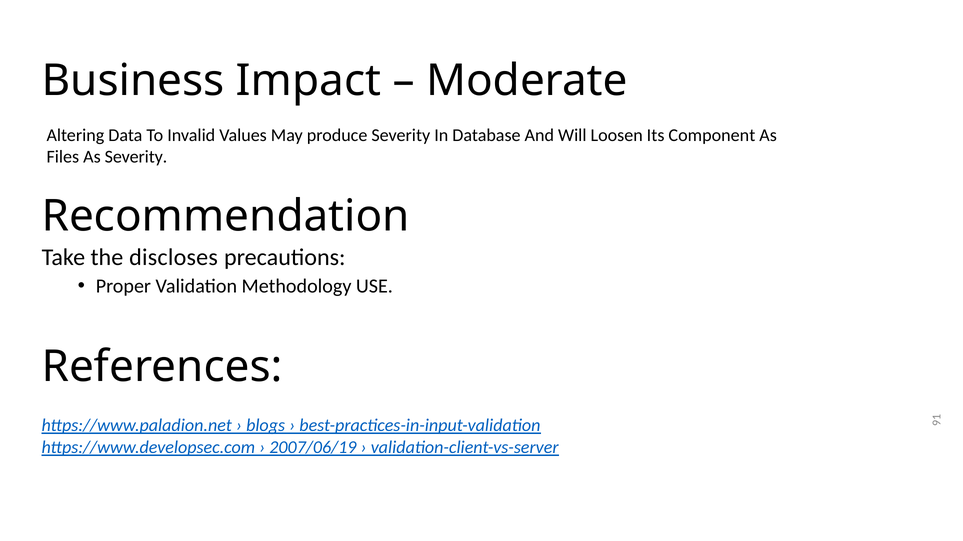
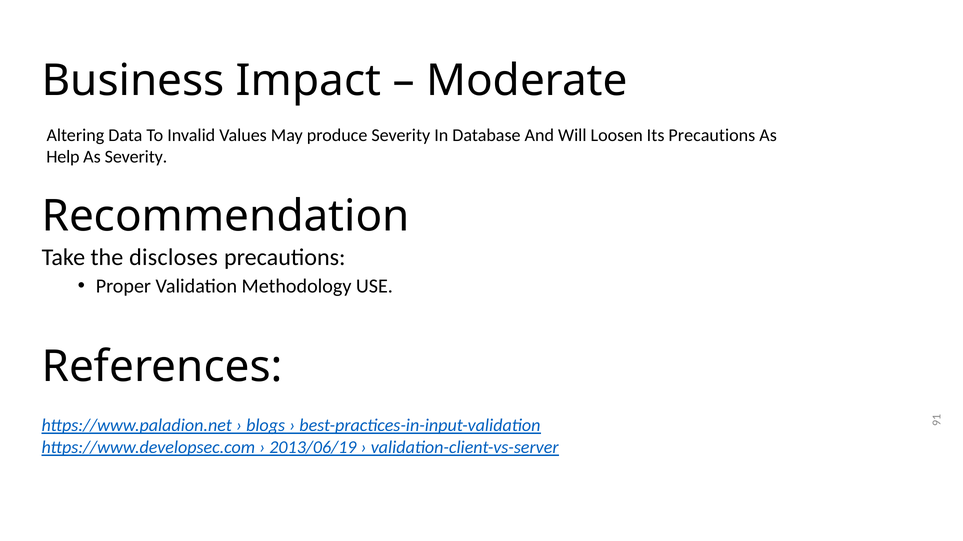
Its Component: Component -> Precautions
Files: Files -> Help
2007/06/19: 2007/06/19 -> 2013/06/19
